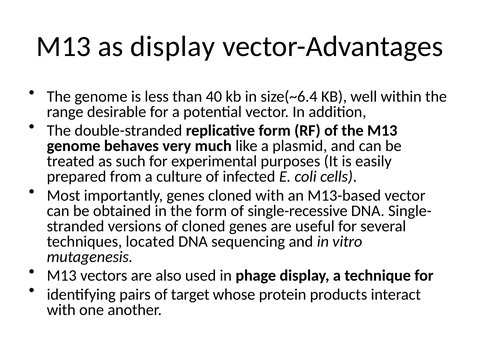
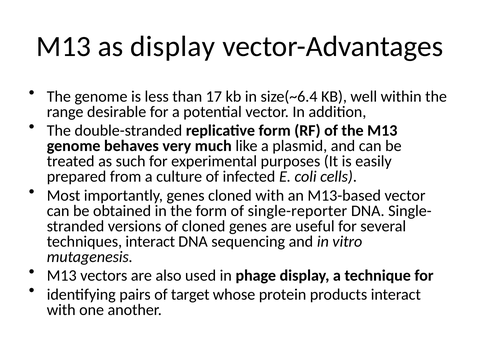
40: 40 -> 17
single-recessive: single-recessive -> single-reporter
techniques located: located -> interact
